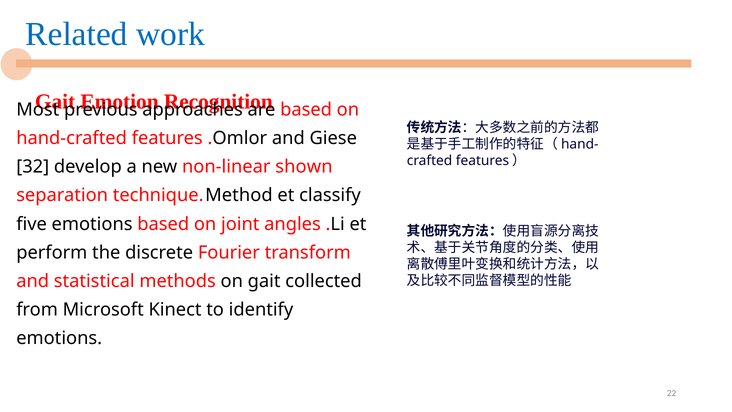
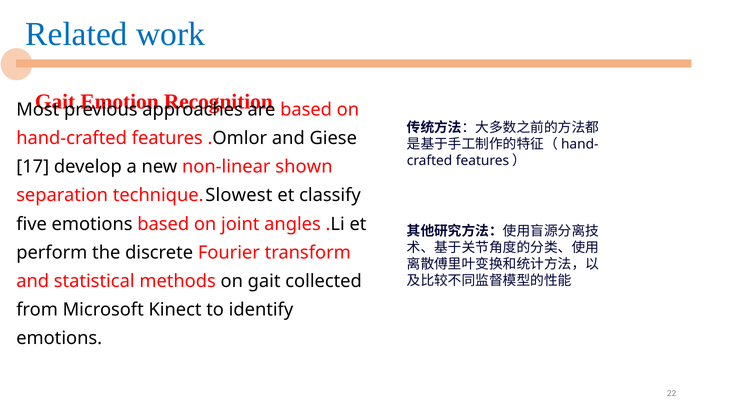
32: 32 -> 17
Method: Method -> Slowest
